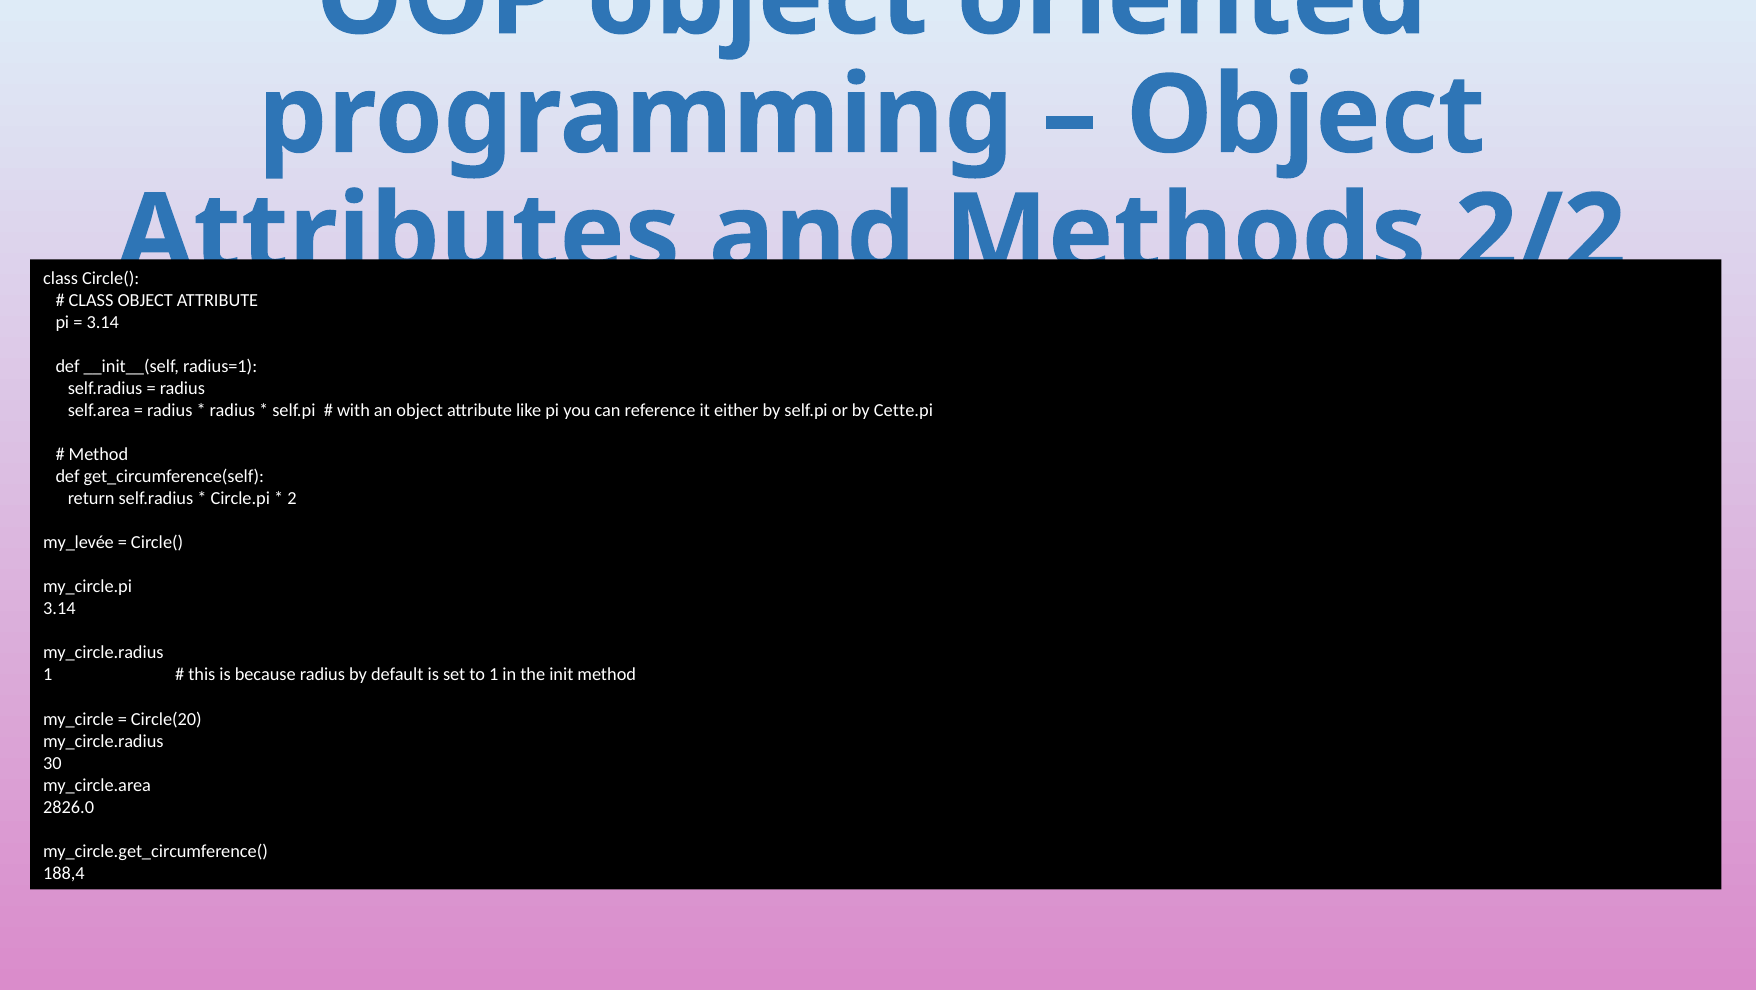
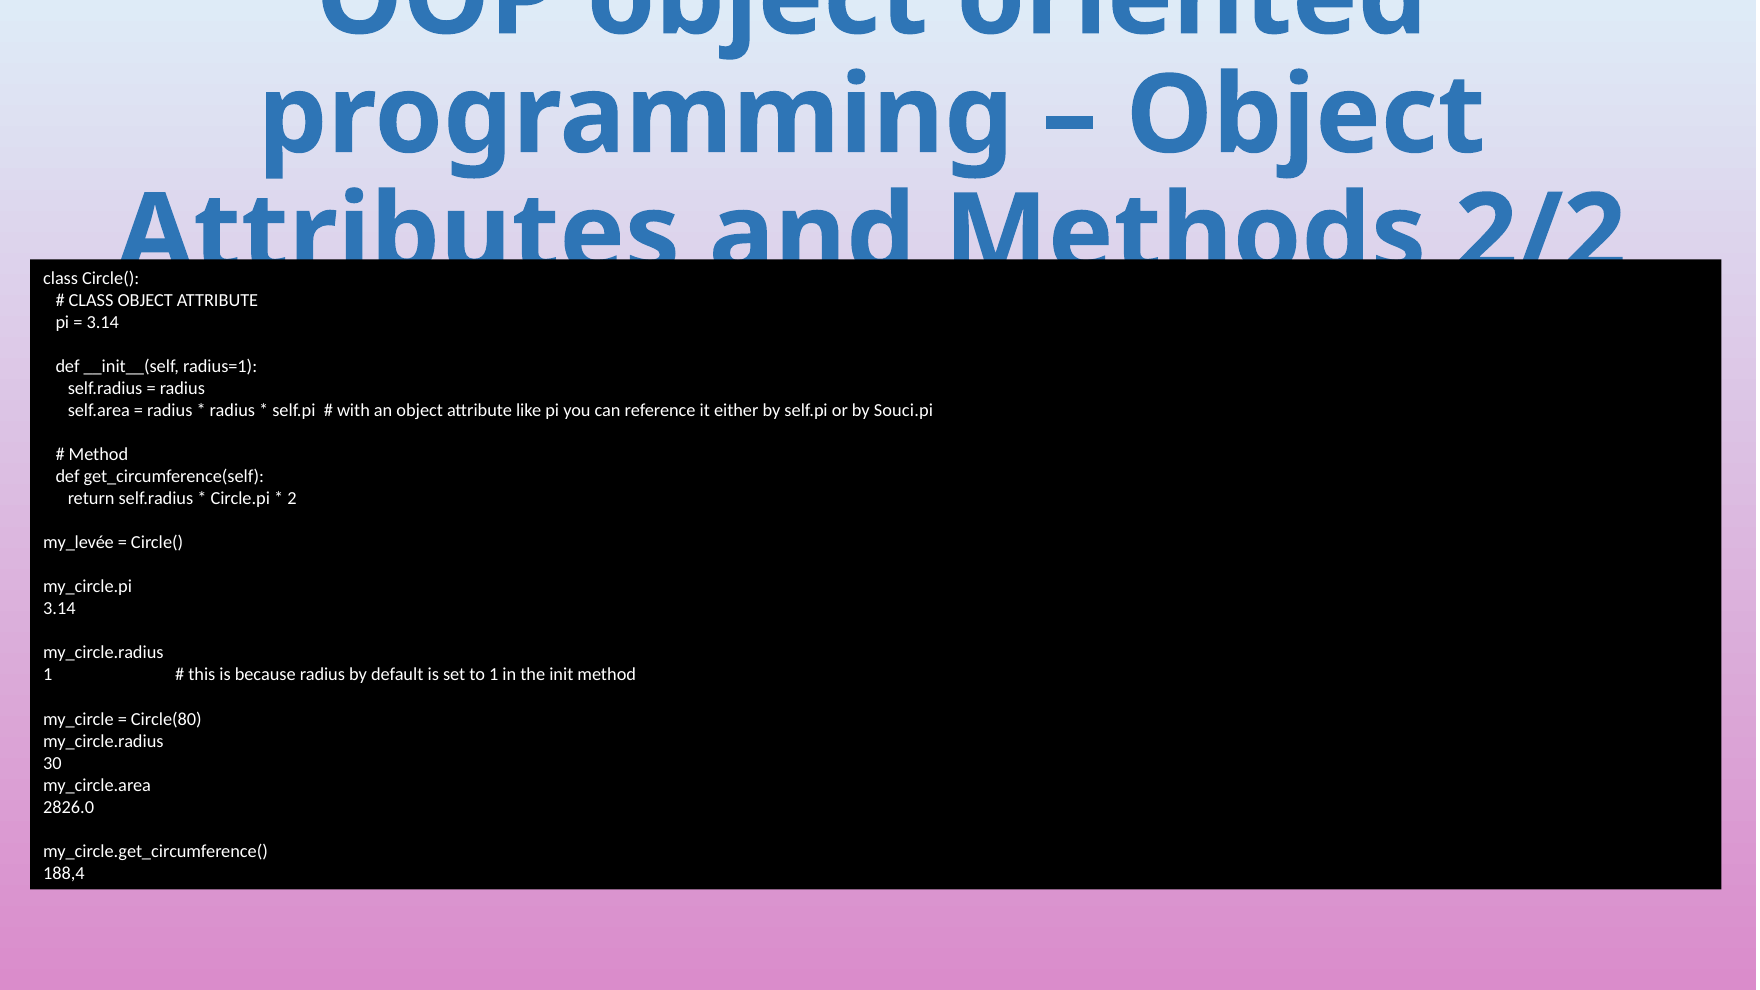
Cette.pi: Cette.pi -> Souci.pi
Circle(20: Circle(20 -> Circle(80
